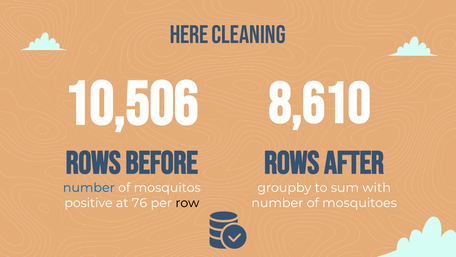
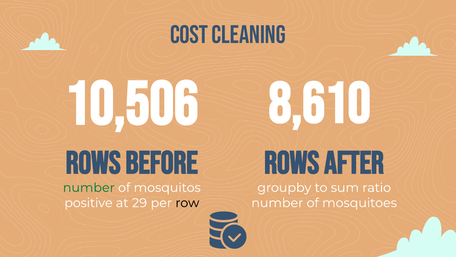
Here: Here -> Cost
number at (89, 187) colour: blue -> green
with: with -> ratio
76: 76 -> 29
